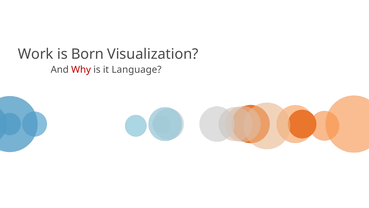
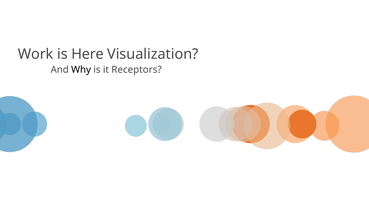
Born: Born -> Here
Why colour: red -> black
Language: Language -> Receptors
